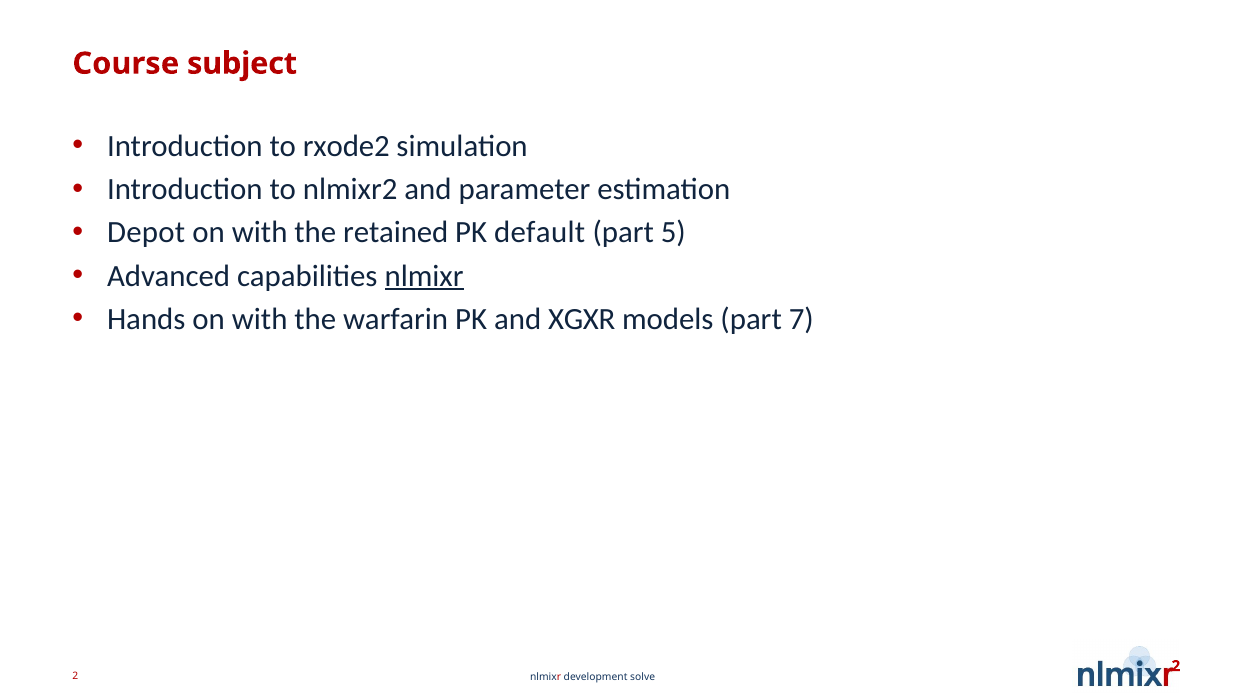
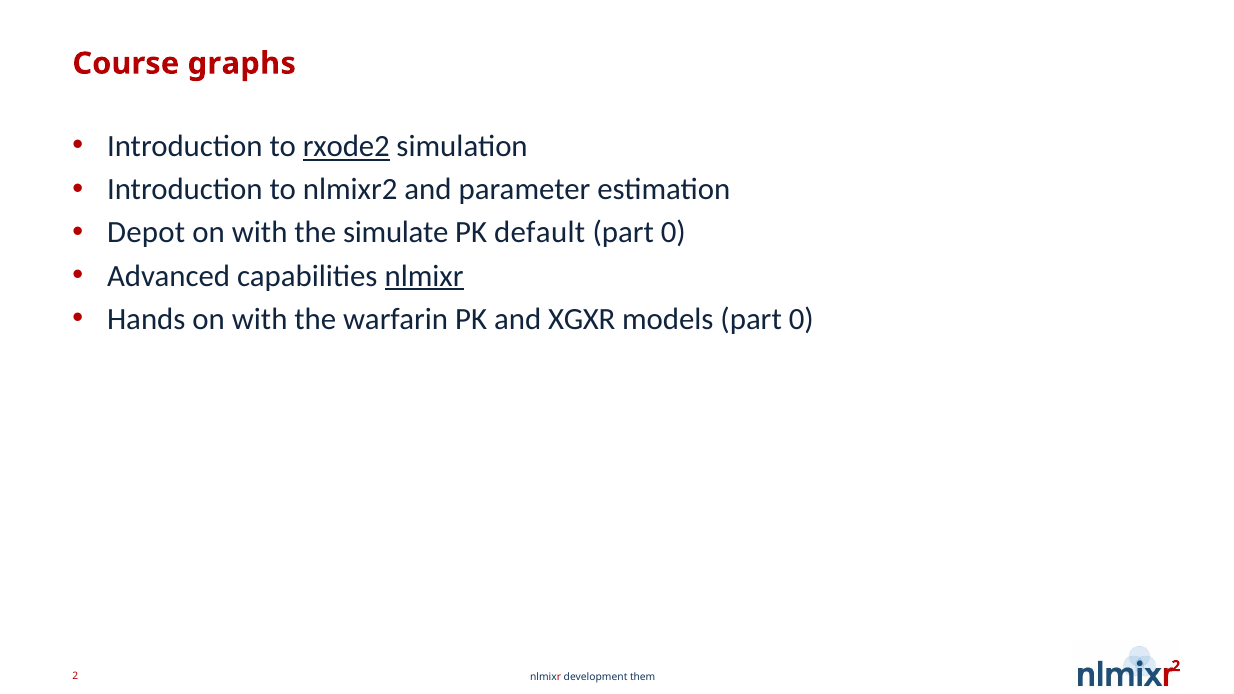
subject: subject -> graphs
rxode2 underline: none -> present
retained: retained -> simulate
5 at (673, 233): 5 -> 0
models part 7: 7 -> 0
solve: solve -> them
